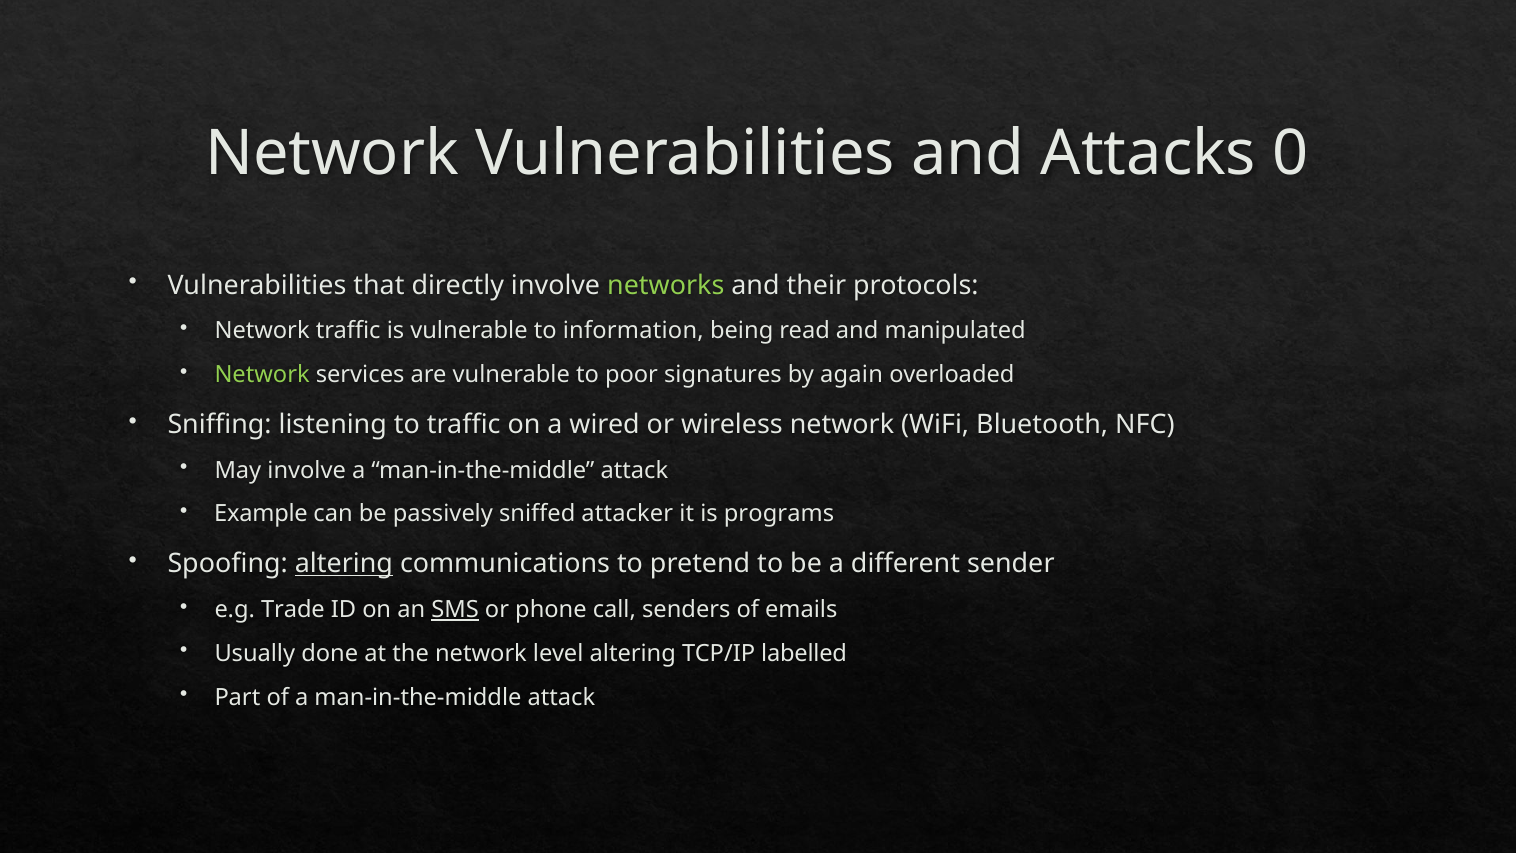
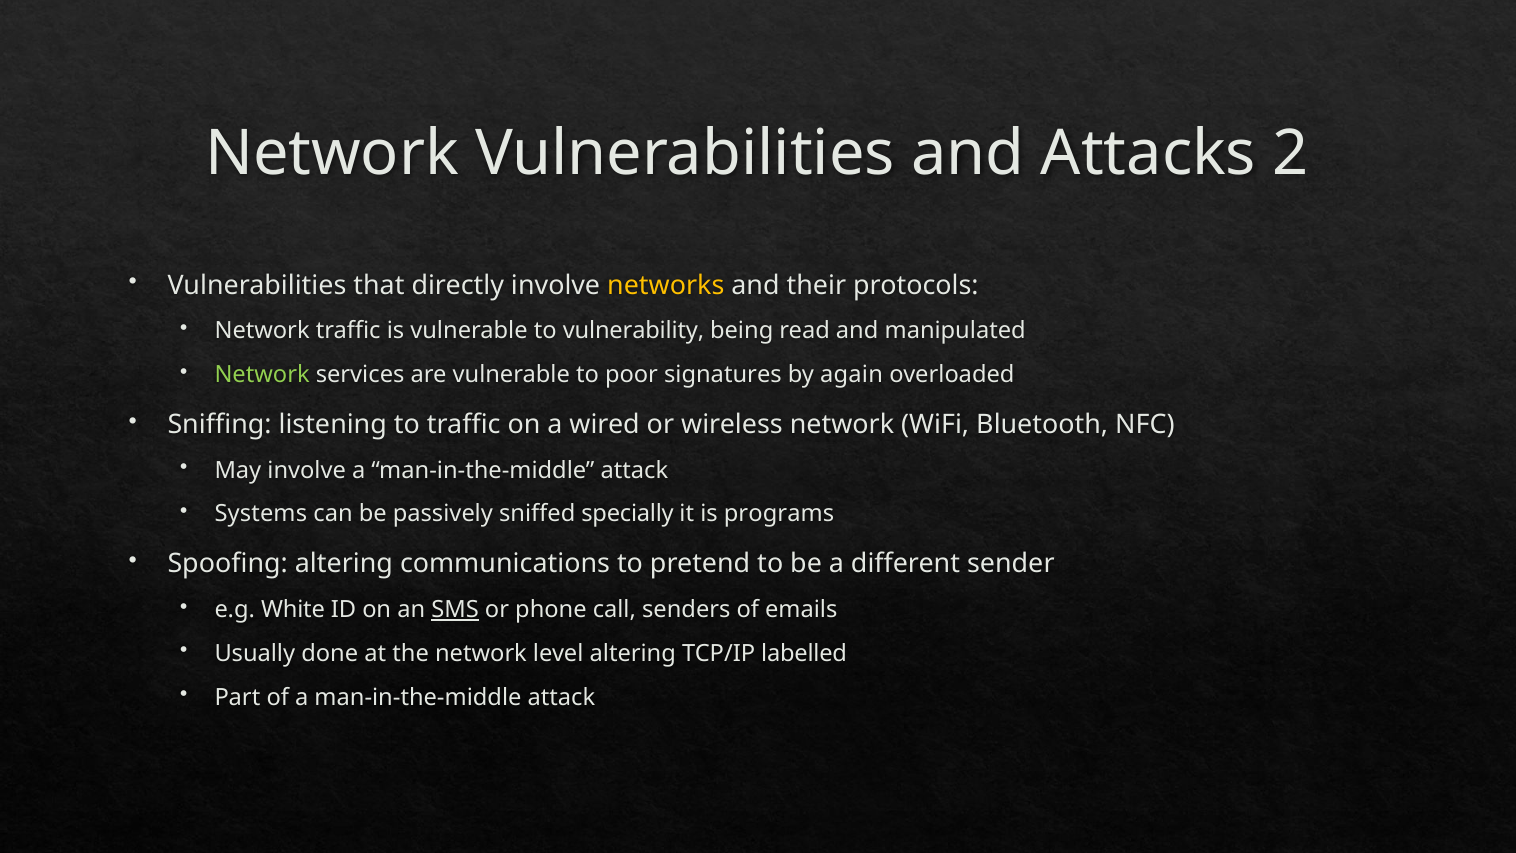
0: 0 -> 2
networks colour: light green -> yellow
information: information -> vulnerability
Example: Example -> Systems
attacker: attacker -> specially
altering at (344, 564) underline: present -> none
Trade: Trade -> White
